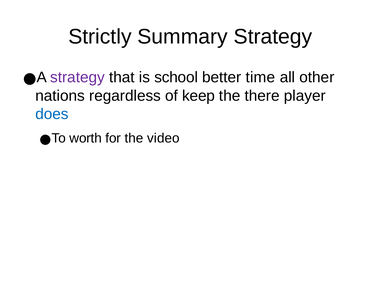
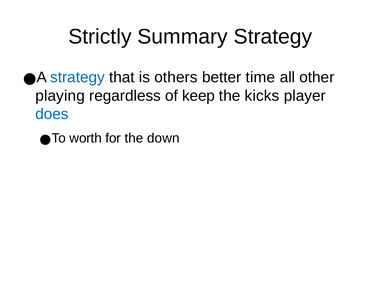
strategy at (77, 77) colour: purple -> blue
school: school -> others
nations: nations -> playing
there: there -> kicks
video: video -> down
